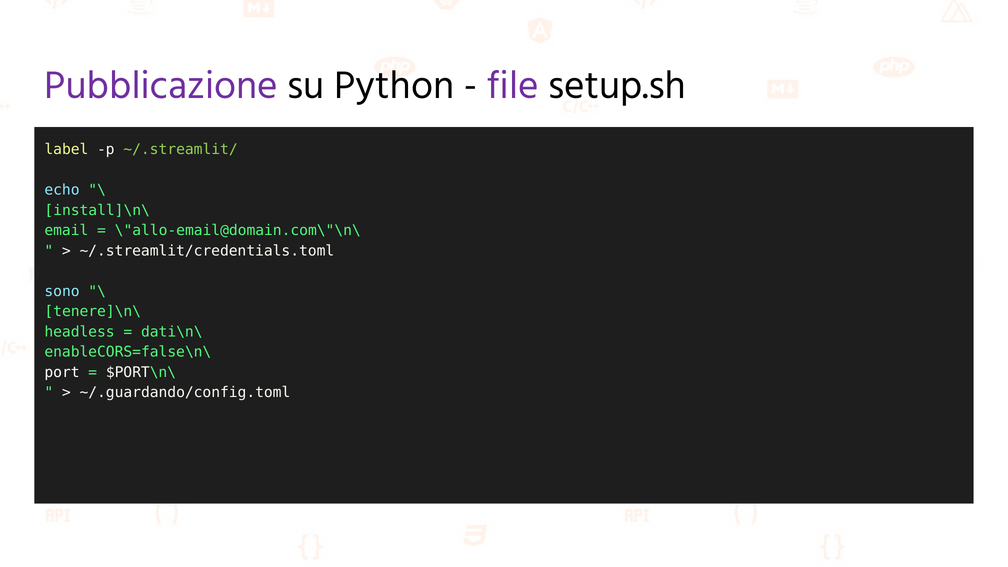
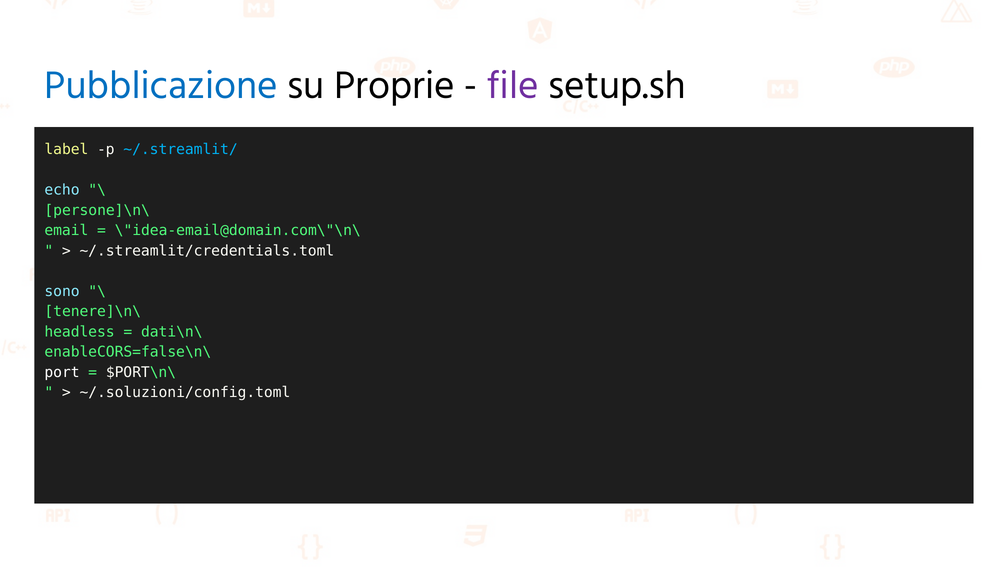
Pubblicazione colour: purple -> blue
Python: Python -> Proprie
~/.streamlit/ colour: light green -> light blue
install]\n\: install]\n\ -> persone]\n\
\"allo-email@domain.com\"\n\: \"allo-email@domain.com\"\n\ -> \"idea-email@domain.com\"\n\
~/.guardando/config.toml: ~/.guardando/config.toml -> ~/.soluzioni/config.toml
